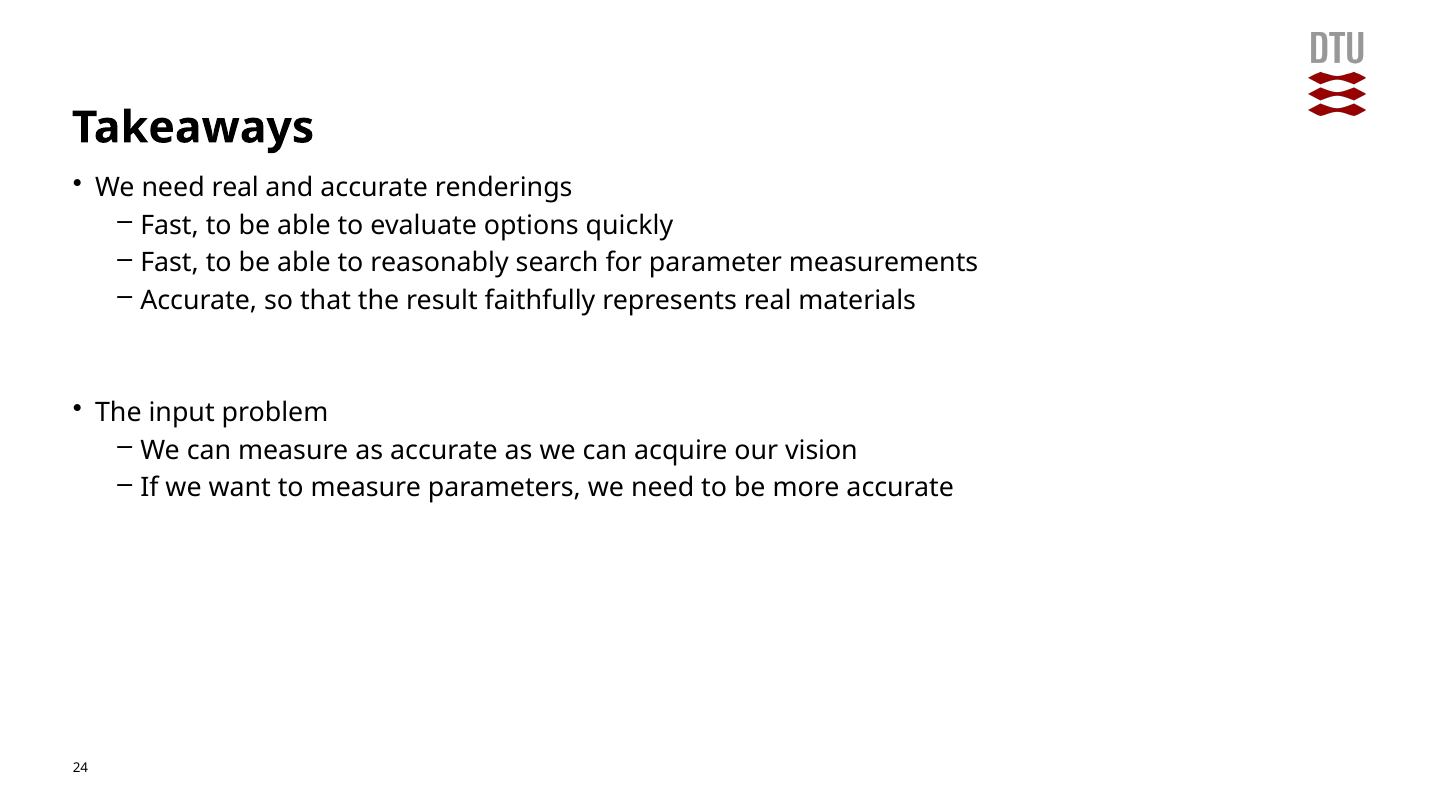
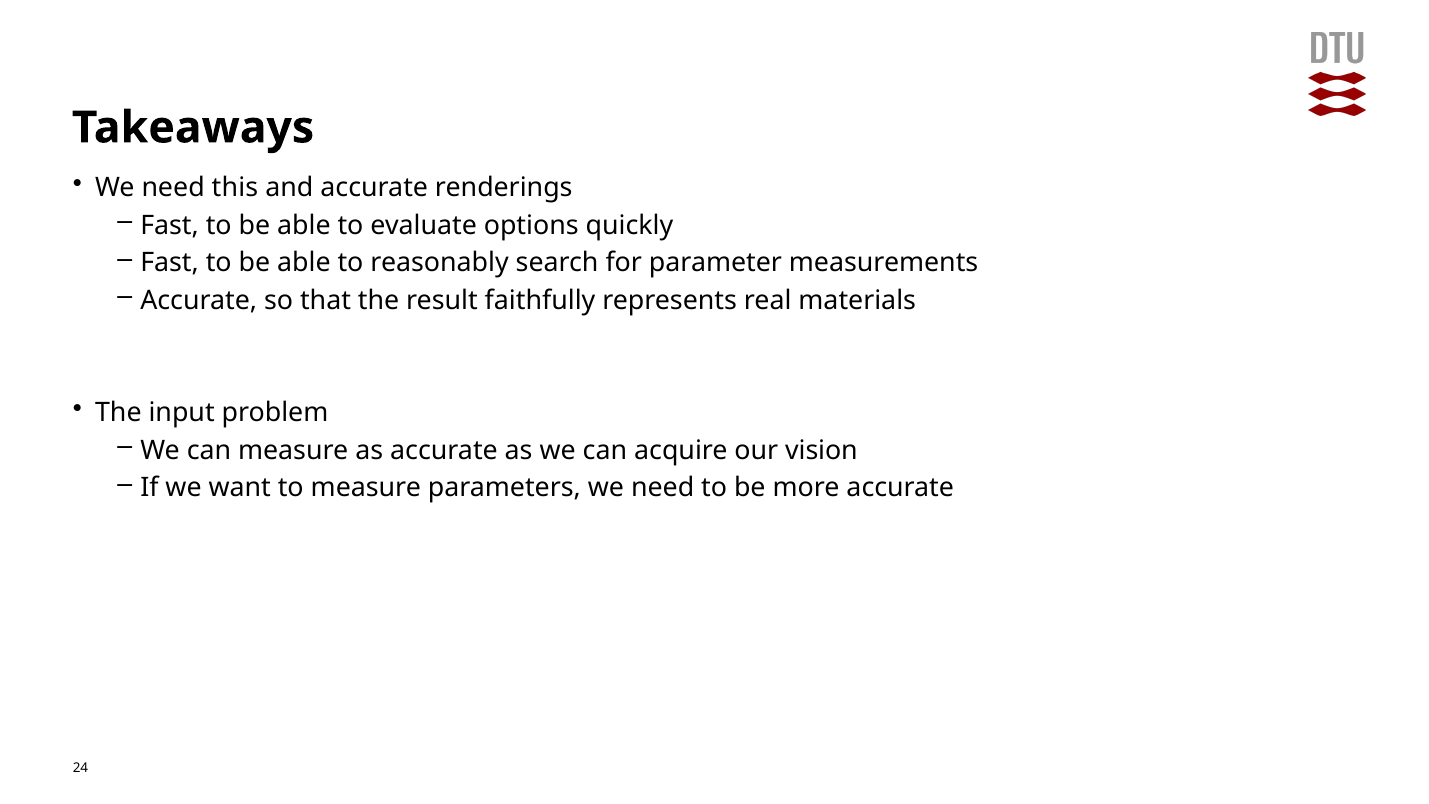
need real: real -> this
